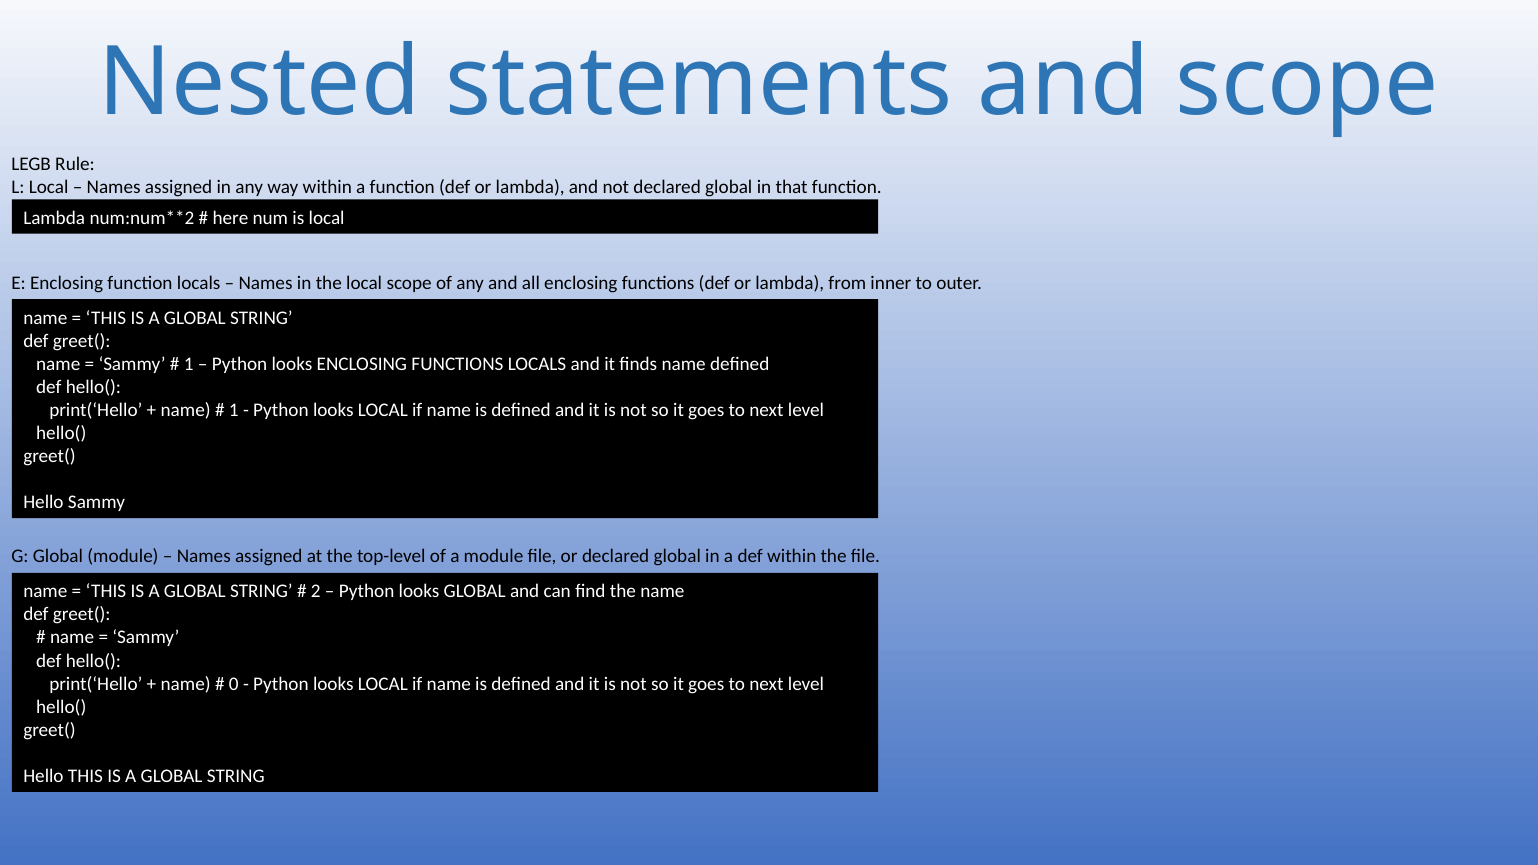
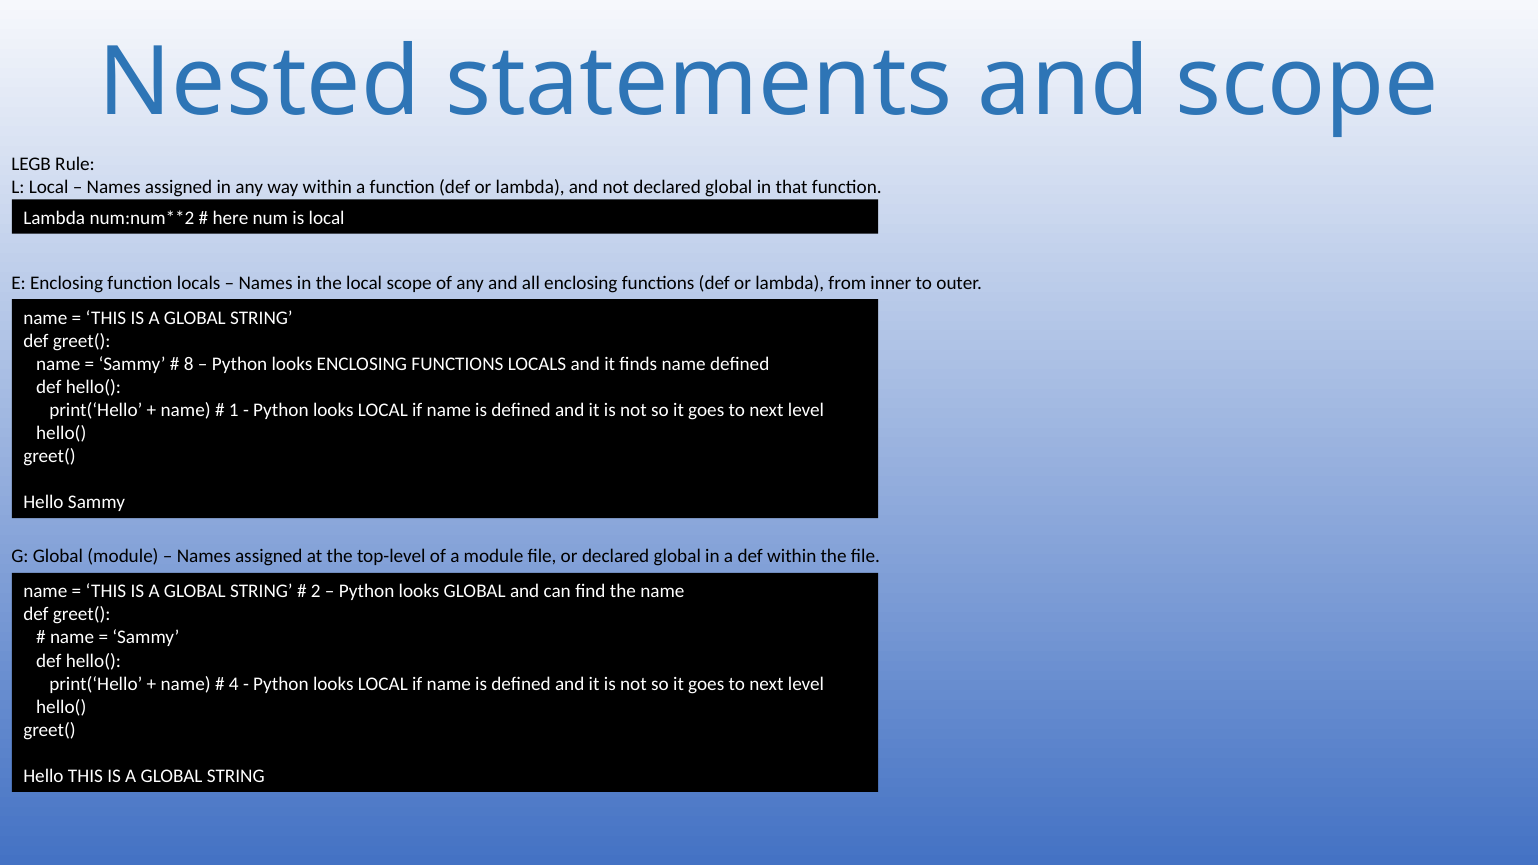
1 at (189, 364): 1 -> 8
0: 0 -> 4
